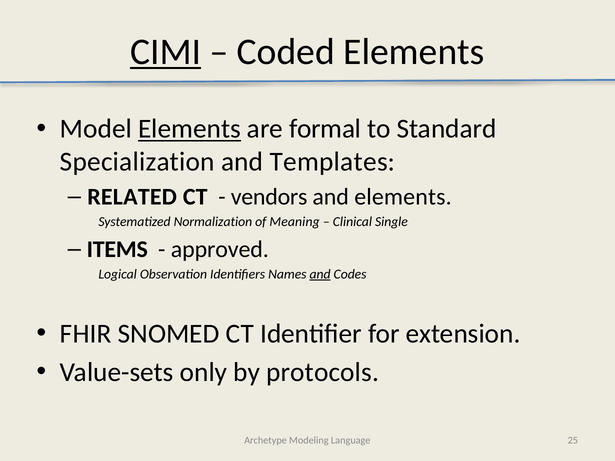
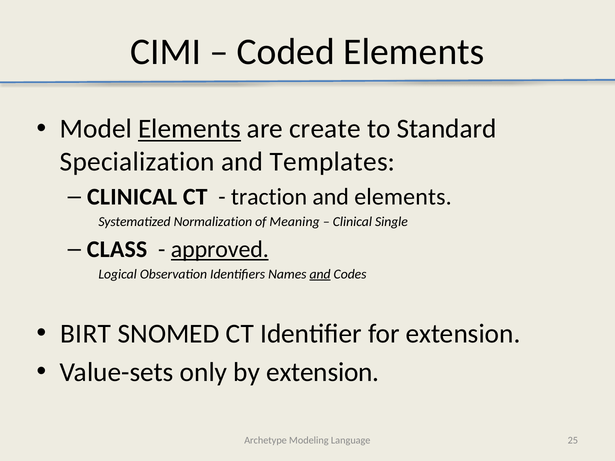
CIMI underline: present -> none
formal: formal -> create
RELATED at (132, 197): RELATED -> CLINICAL
vendors: vendors -> traction
ITEMS: ITEMS -> CLASS
approved underline: none -> present
FHIR: FHIR -> BIRT
by protocols: protocols -> extension
